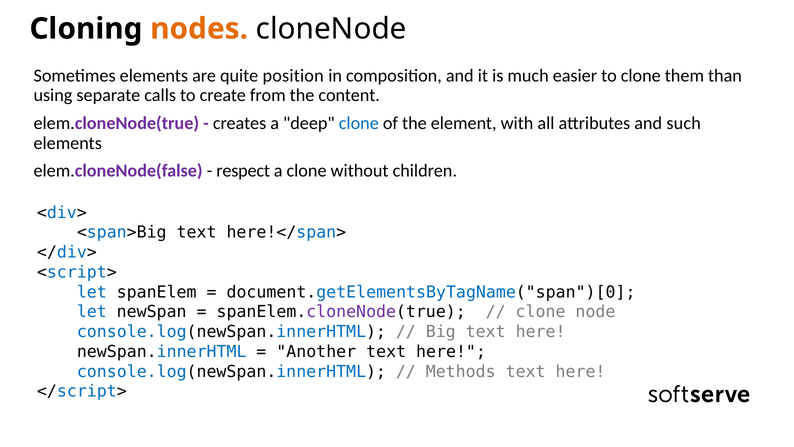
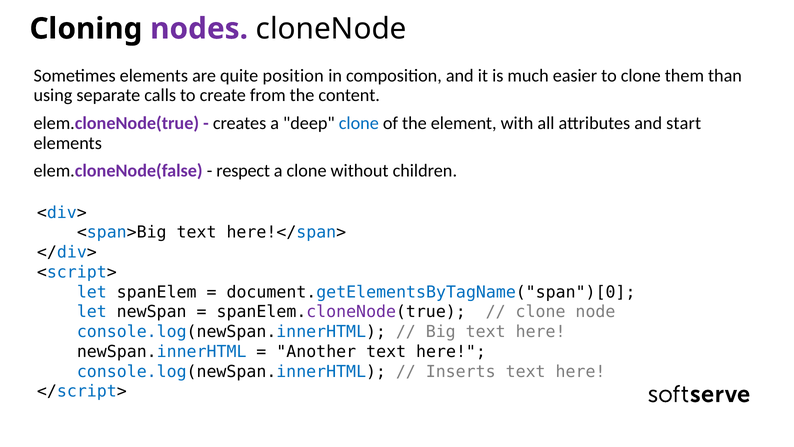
nodes colour: orange -> purple
such: such -> start
Methods: Methods -> Inserts
